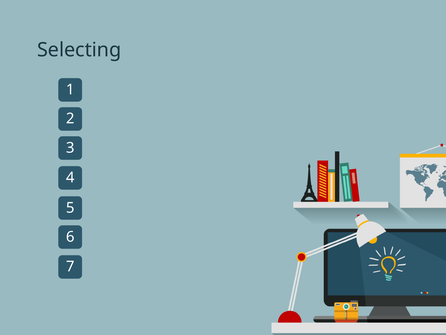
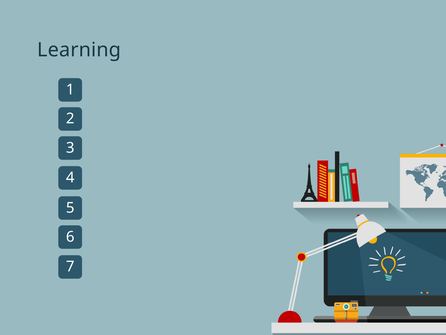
Selecting: Selecting -> Learning
